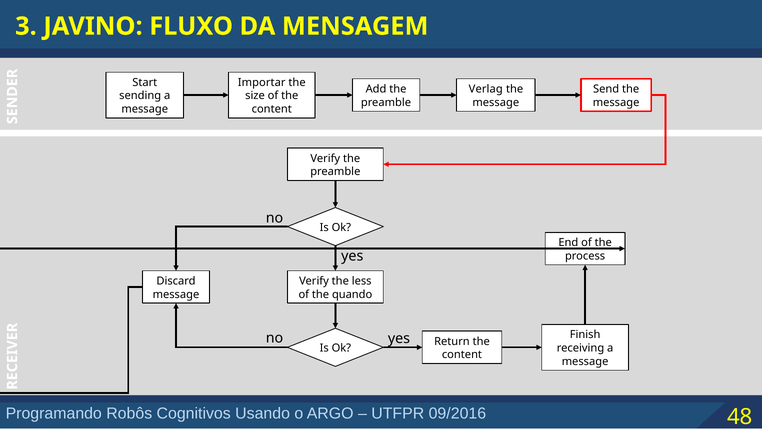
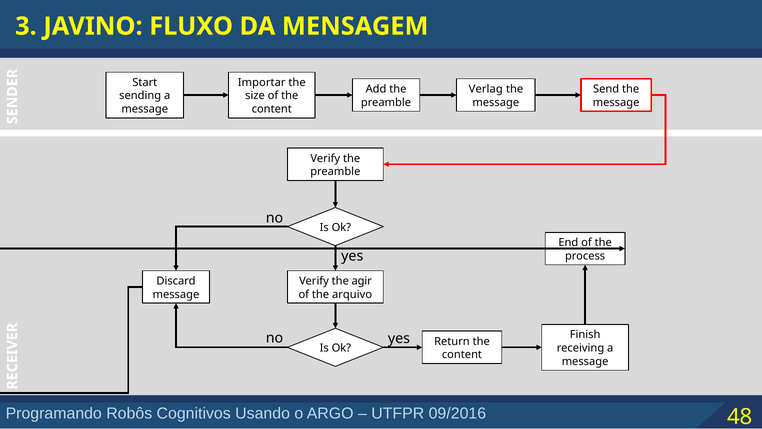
less: less -> agir
quando: quando -> arquivo
